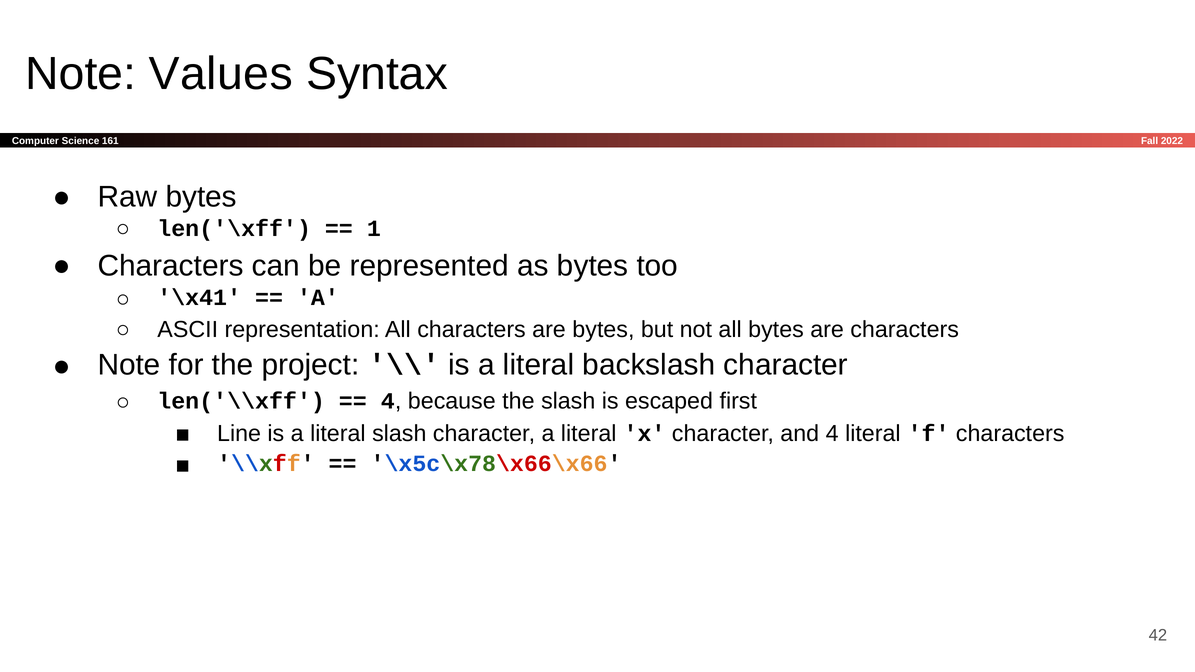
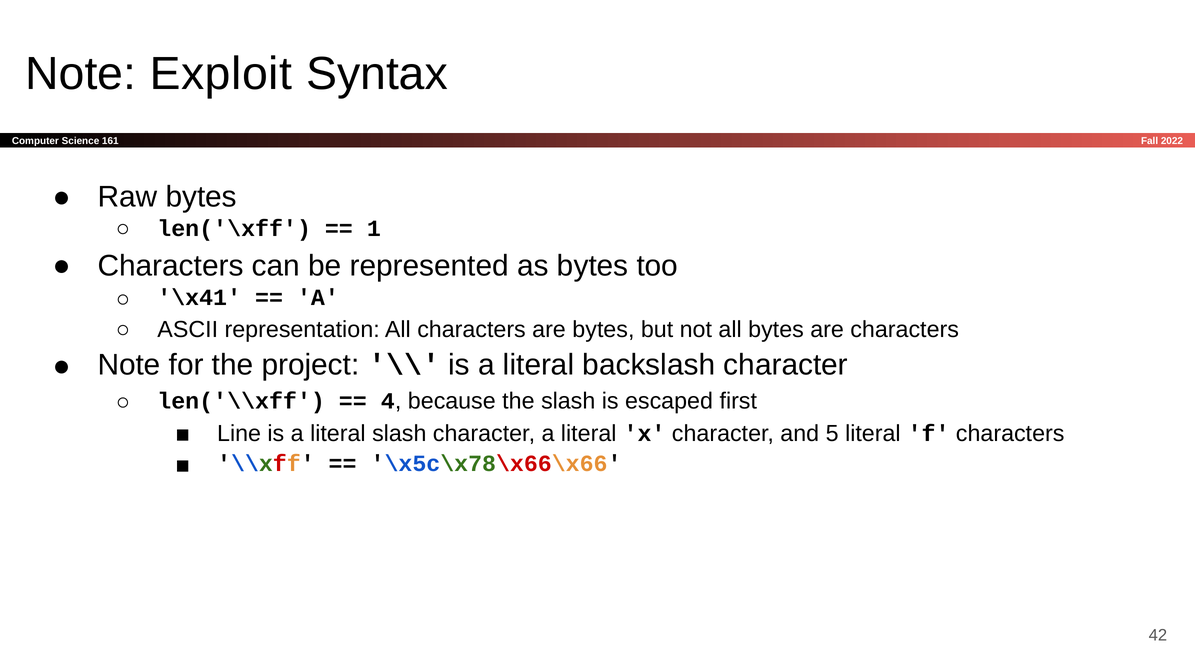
Values: Values -> Exploit
and 4: 4 -> 5
